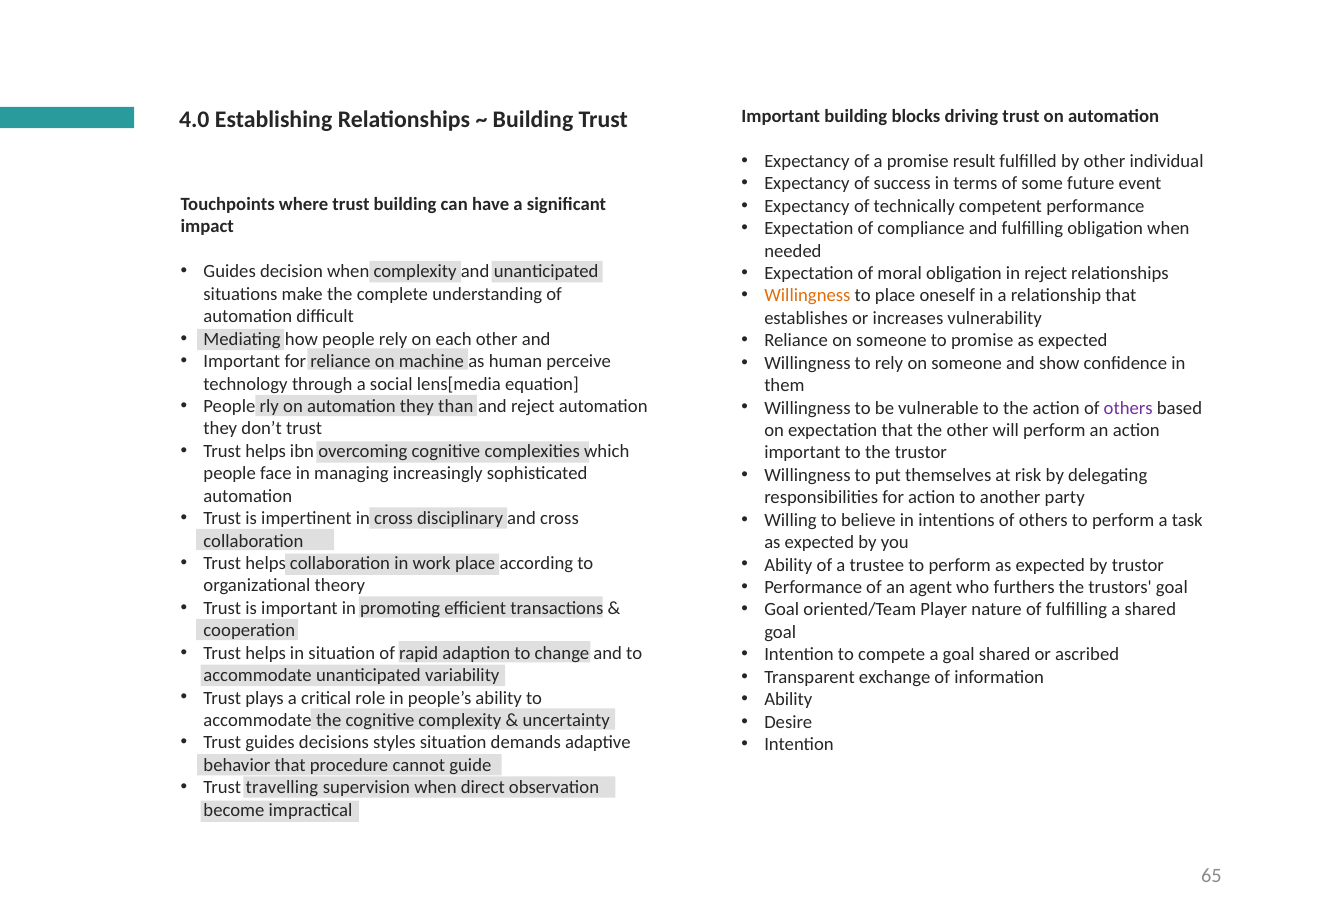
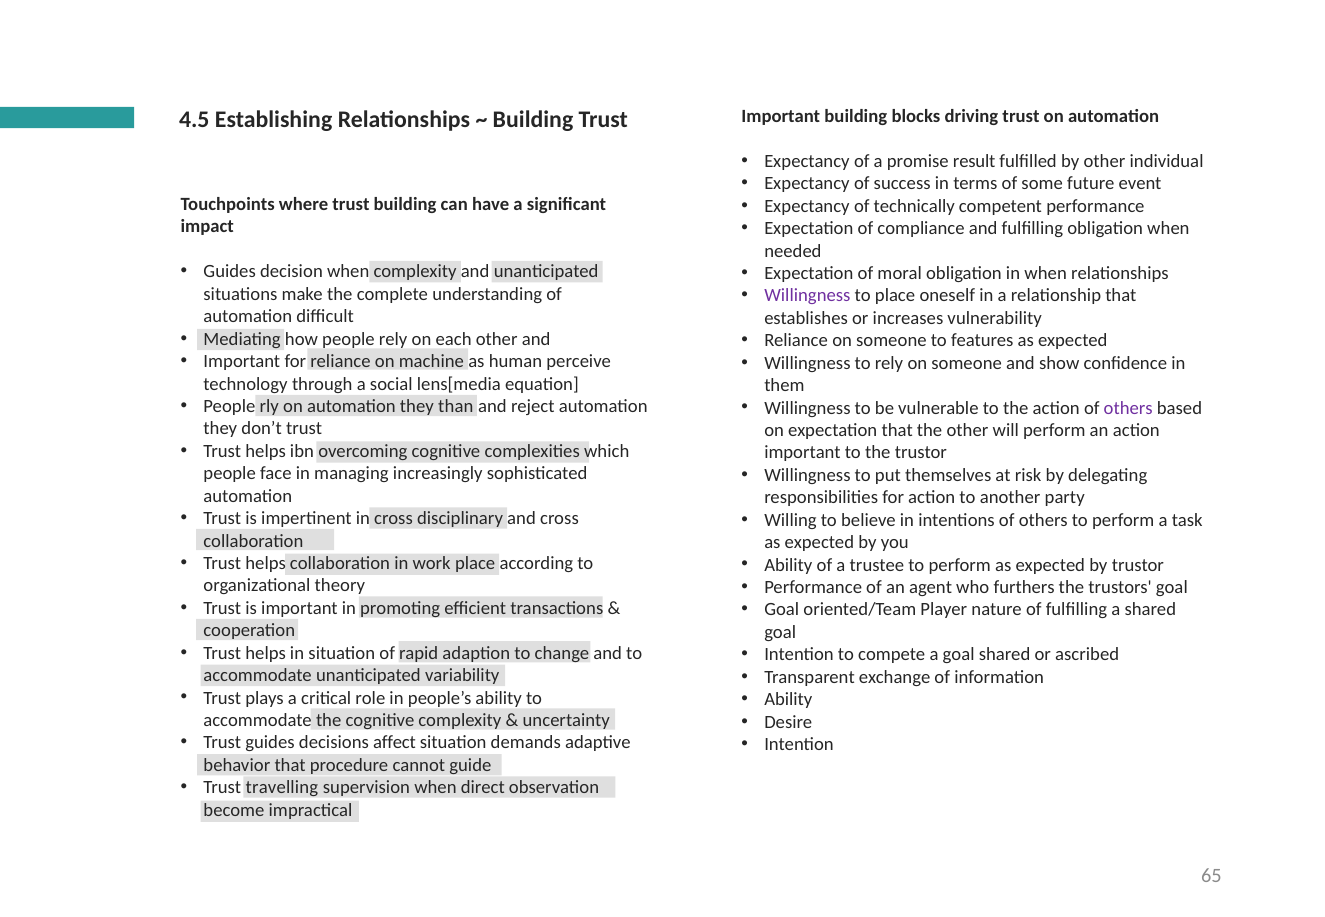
4.0: 4.0 -> 4.5
in reject: reject -> when
Willingness at (807, 296) colour: orange -> purple
to promise: promise -> features
styles: styles -> affect
